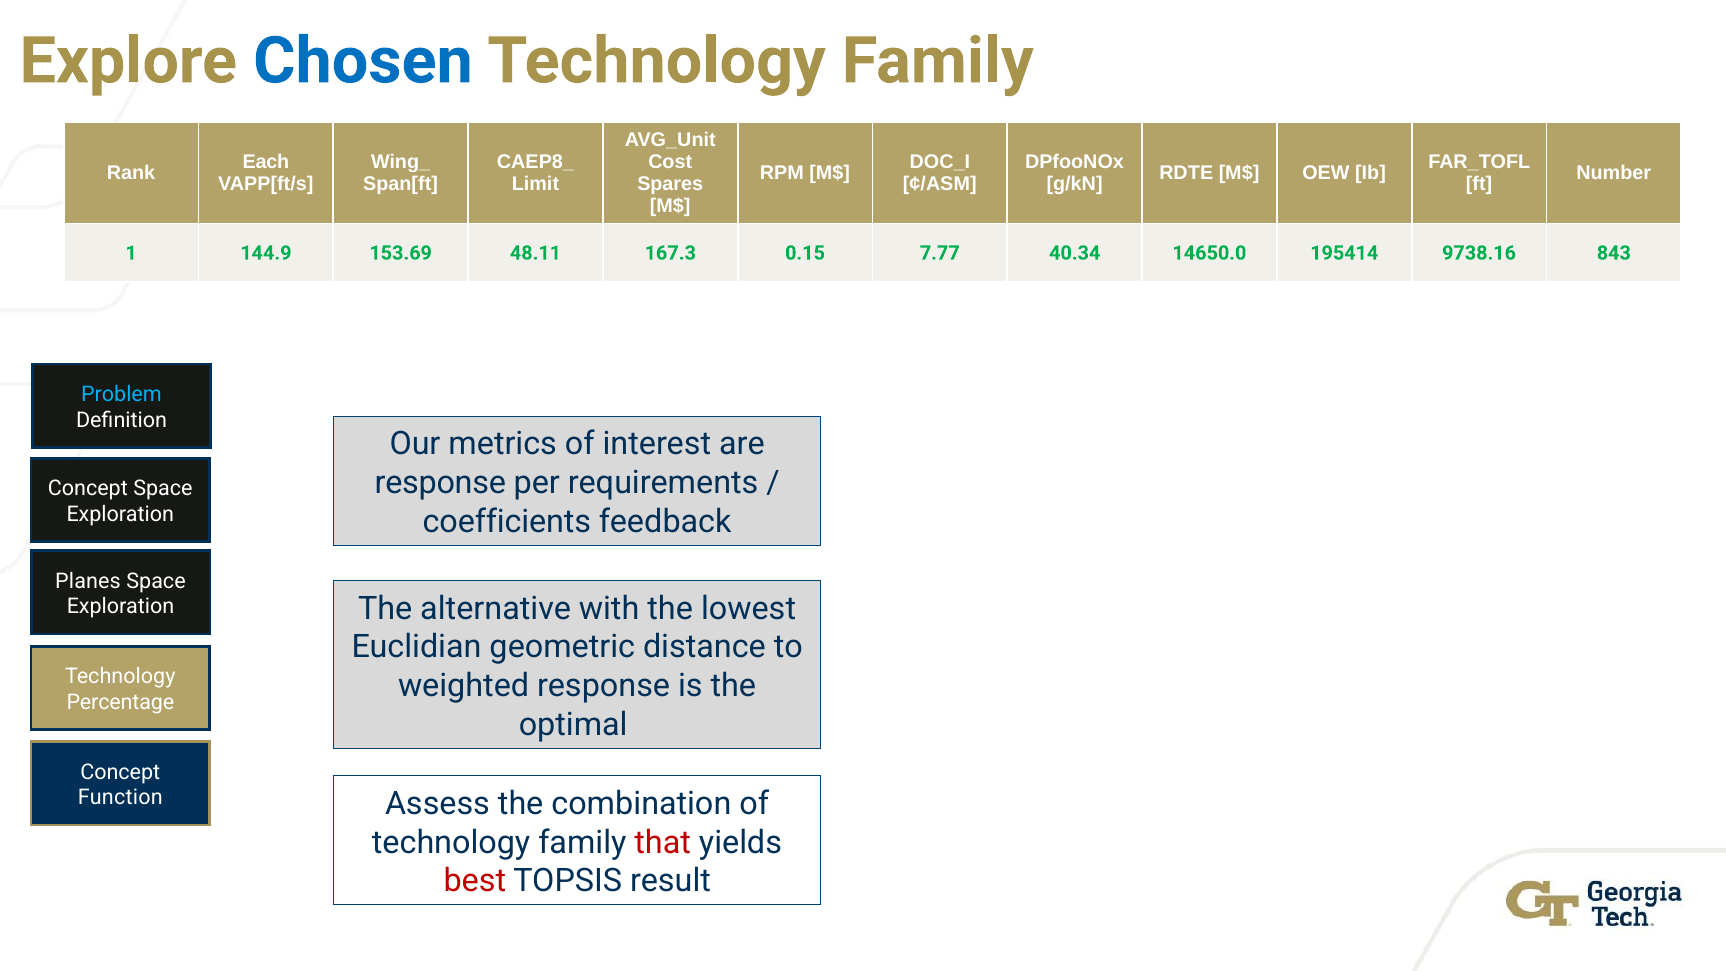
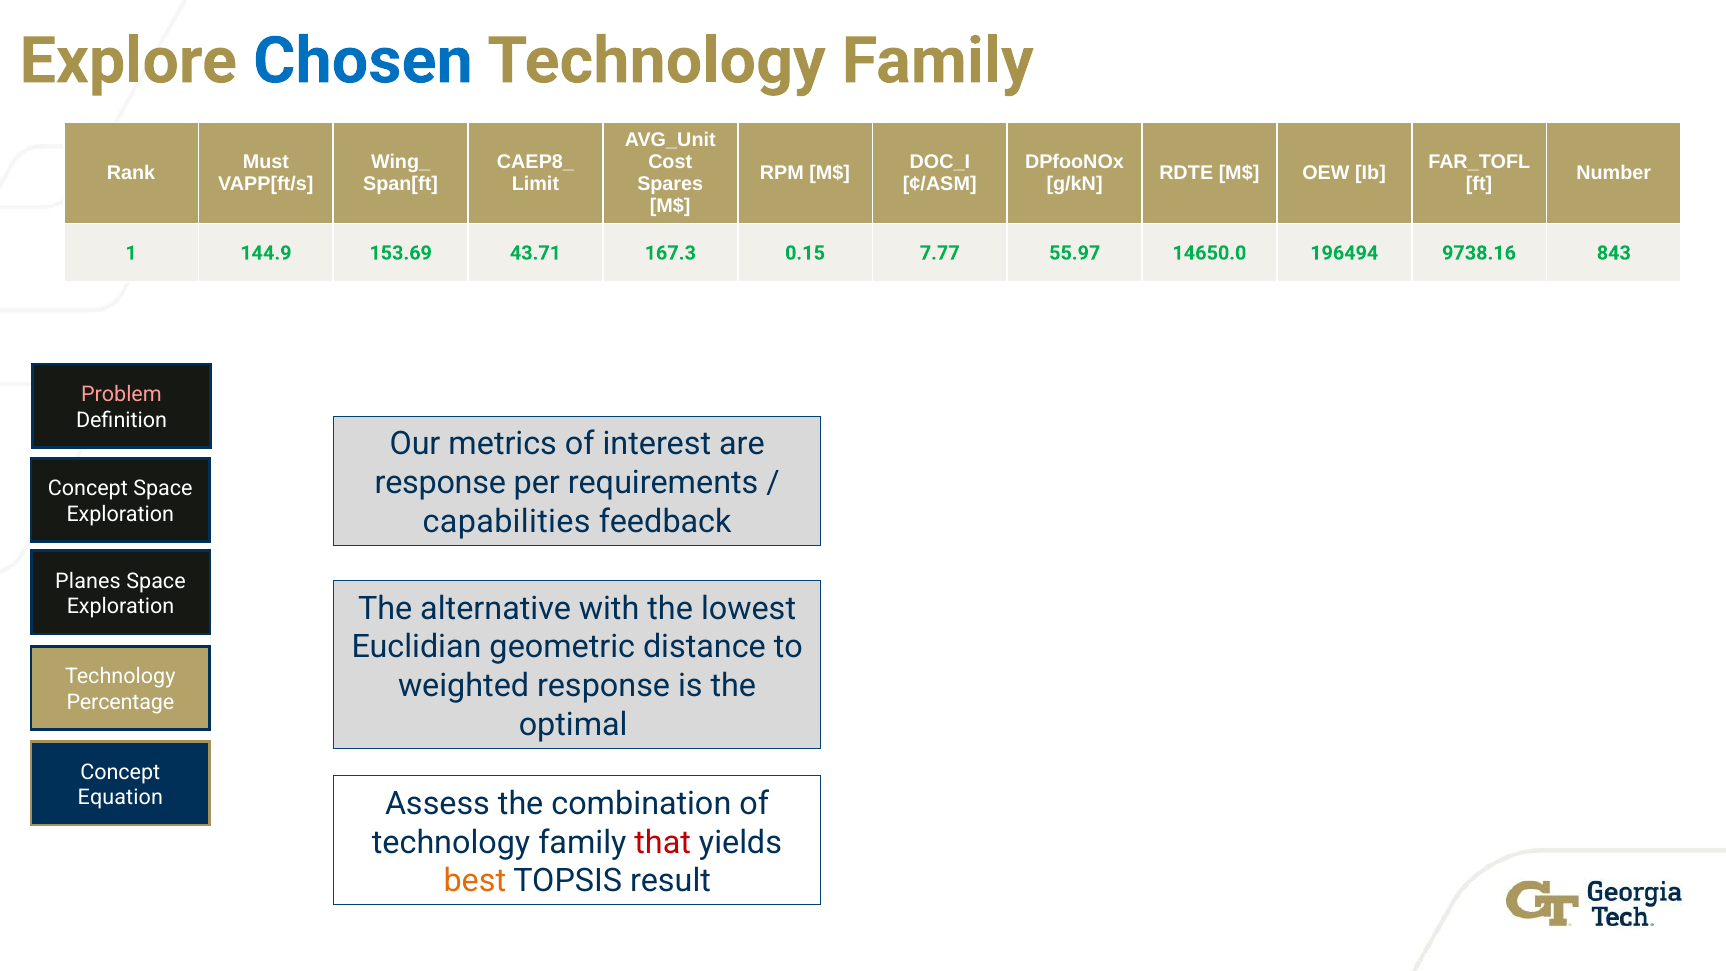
Each: Each -> Must
48.11: 48.11 -> 43.71
40.34: 40.34 -> 55.97
195414: 195414 -> 196494
Problem colour: light blue -> pink
coefficients: coefficients -> capabilities
Function: Function -> Equation
best colour: red -> orange
